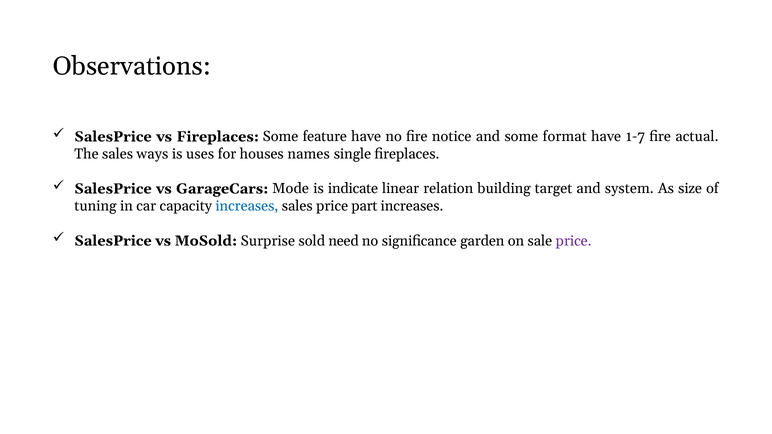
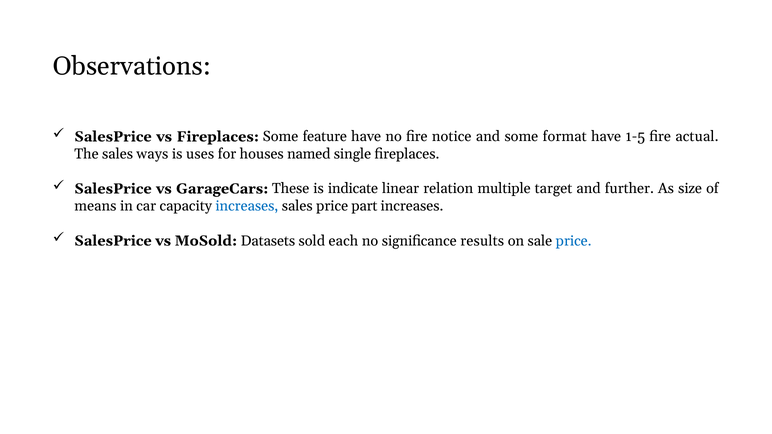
1-7: 1-7 -> 1-5
names: names -> named
Mode: Mode -> These
building: building -> multiple
system: system -> further
tuning: tuning -> means
Surprise: Surprise -> Datasets
need: need -> each
garden: garden -> results
price at (574, 241) colour: purple -> blue
